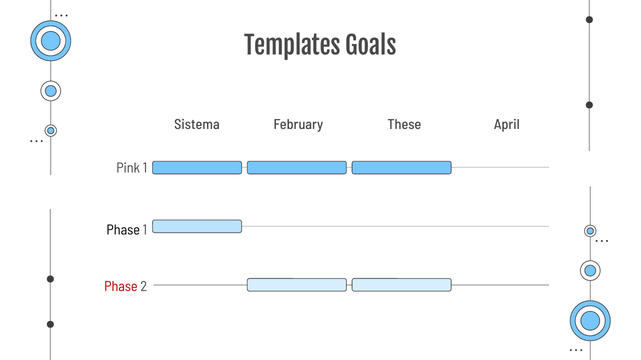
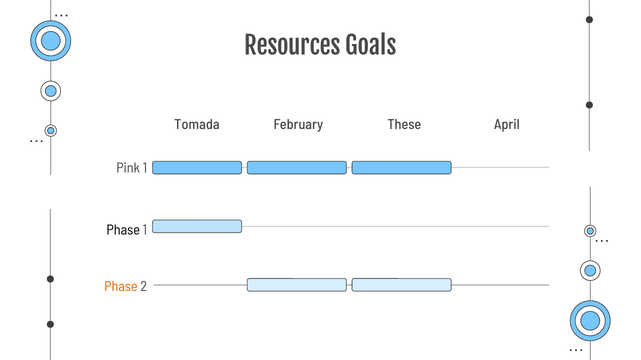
Templates: Templates -> Resources
Sistema: Sistema -> Tomada
Phase at (121, 287) colour: red -> orange
